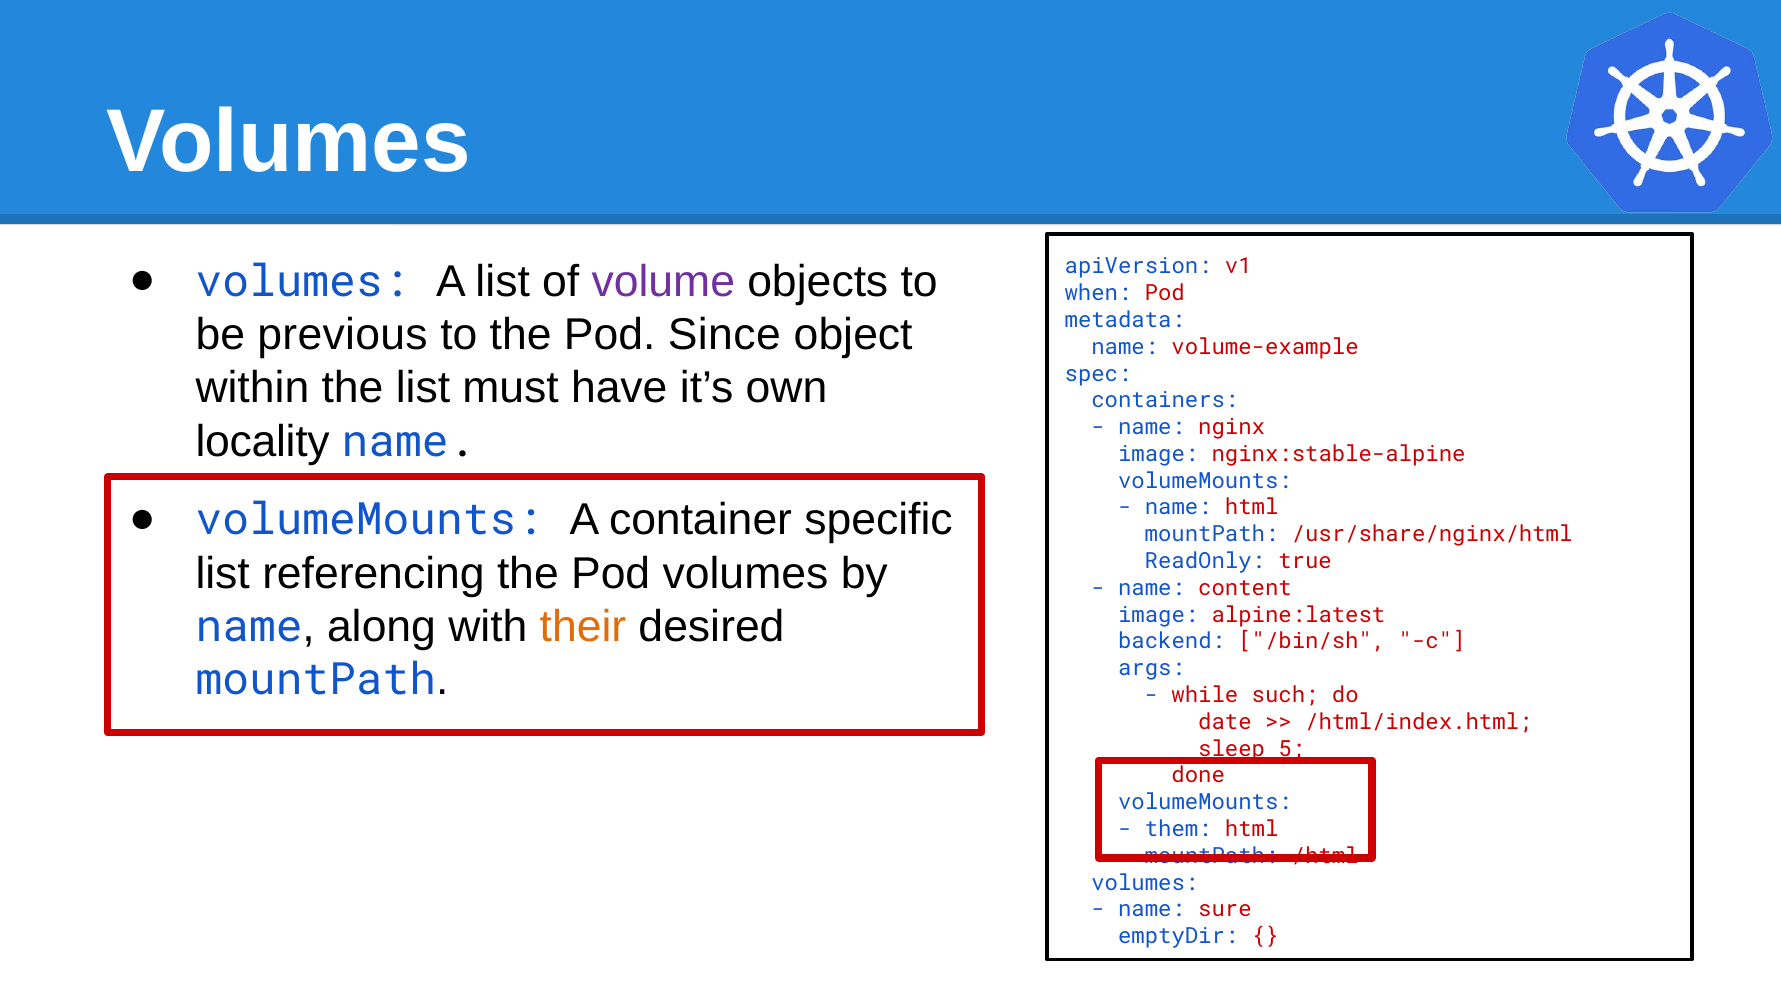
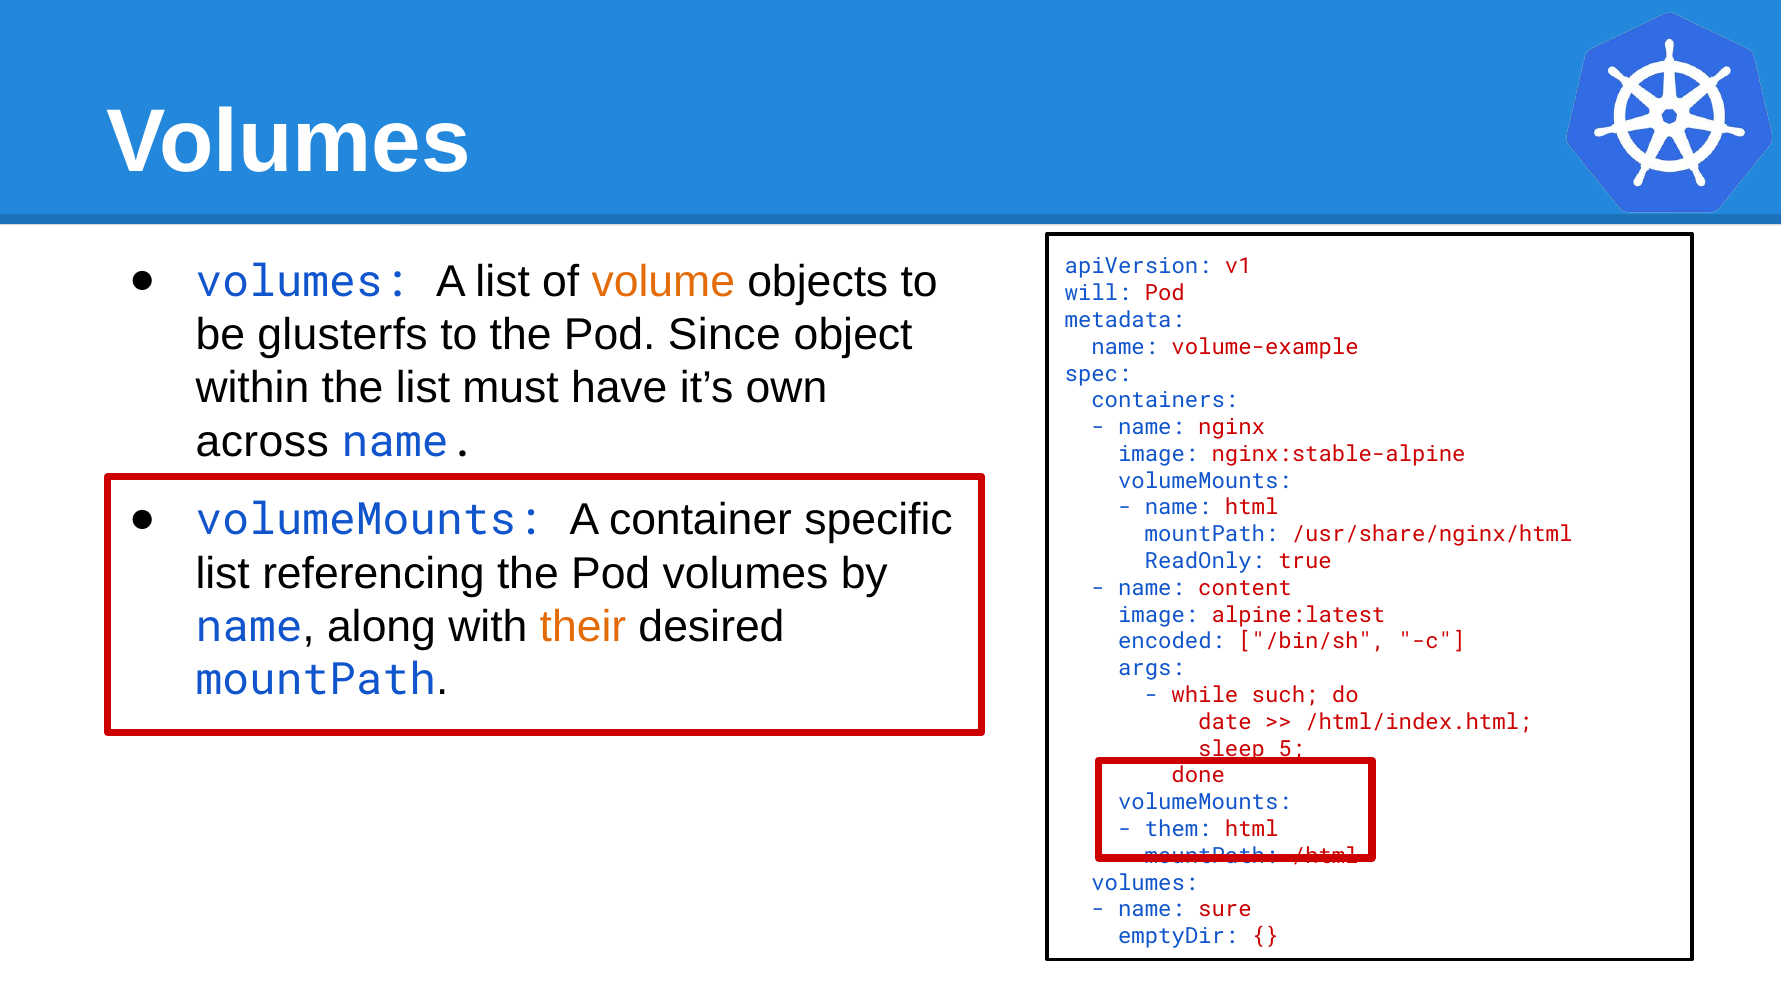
volume colour: purple -> orange
when: when -> will
previous: previous -> glusterfs
locality: locality -> across
backend: backend -> encoded
